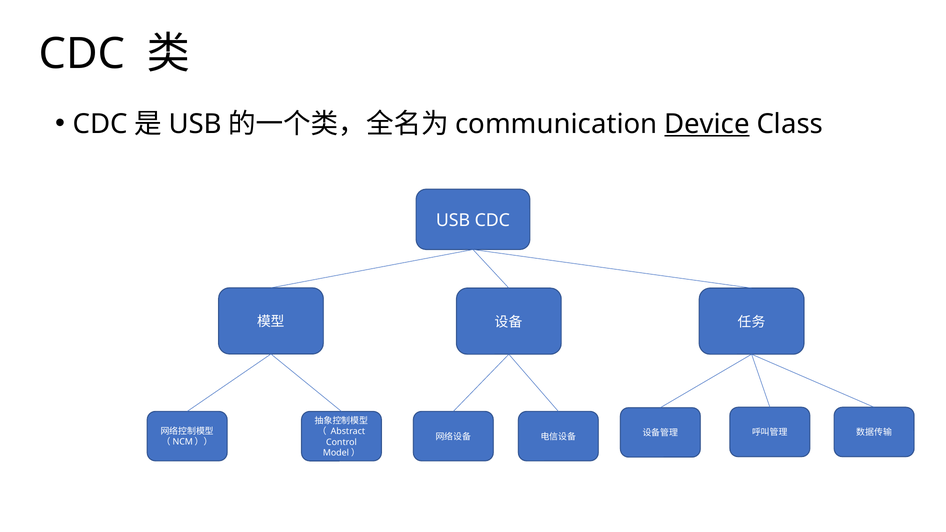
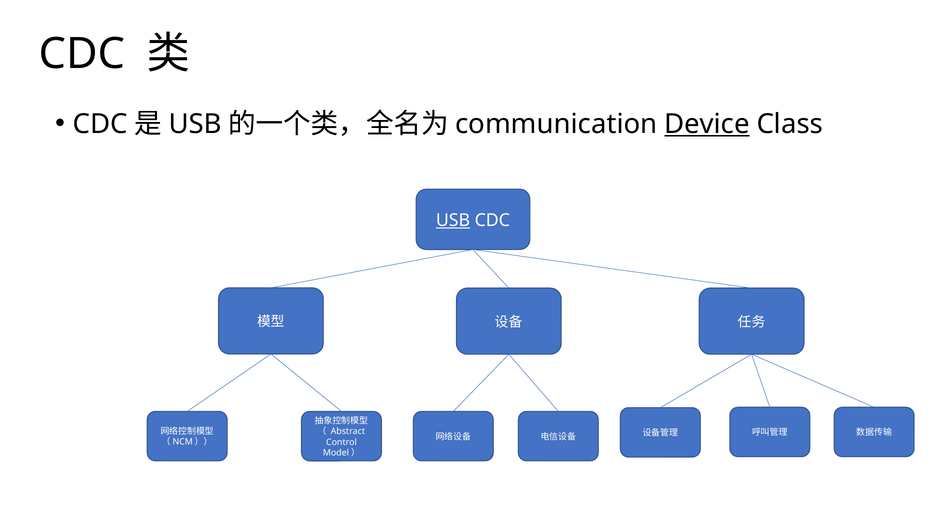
USB at (453, 221) underline: none -> present
